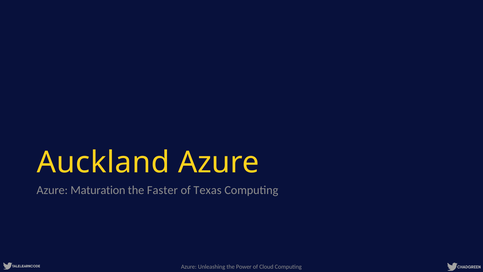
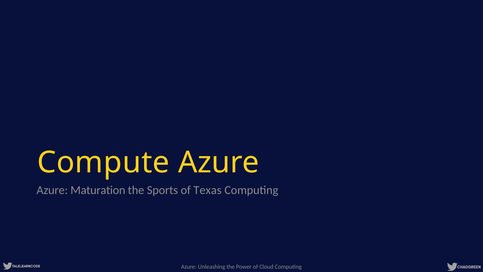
Auckland: Auckland -> Compute
Faster: Faster -> Sports
